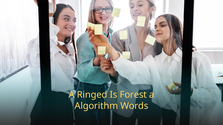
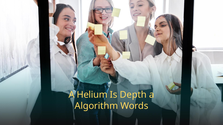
Ringed: Ringed -> Helium
Forest: Forest -> Depth
